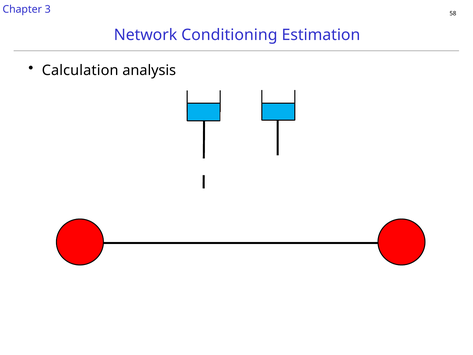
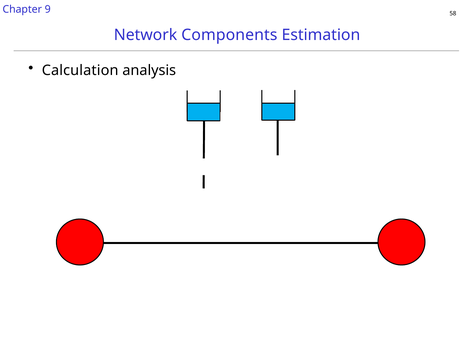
3: 3 -> 9
Conditioning: Conditioning -> Components
